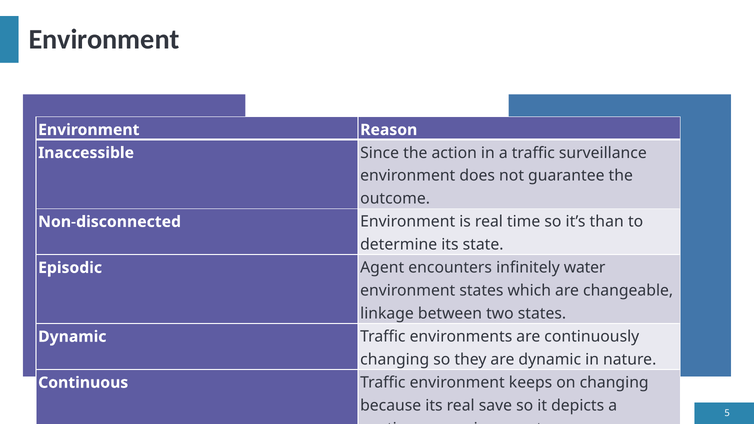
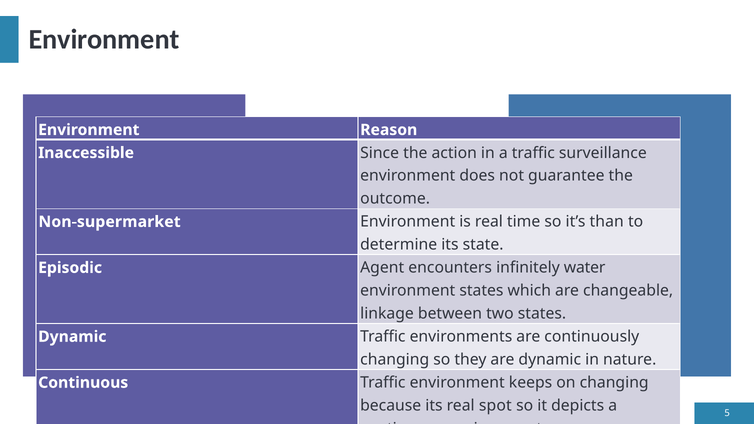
Non-disconnected: Non-disconnected -> Non-supermarket
save: save -> spot
